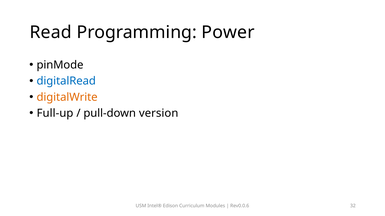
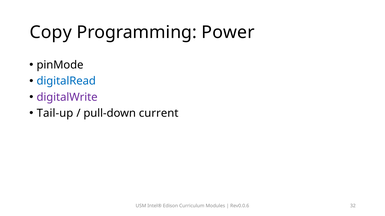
Read: Read -> Copy
digitalWrite colour: orange -> purple
Full-up: Full-up -> Tail-up
version: version -> current
